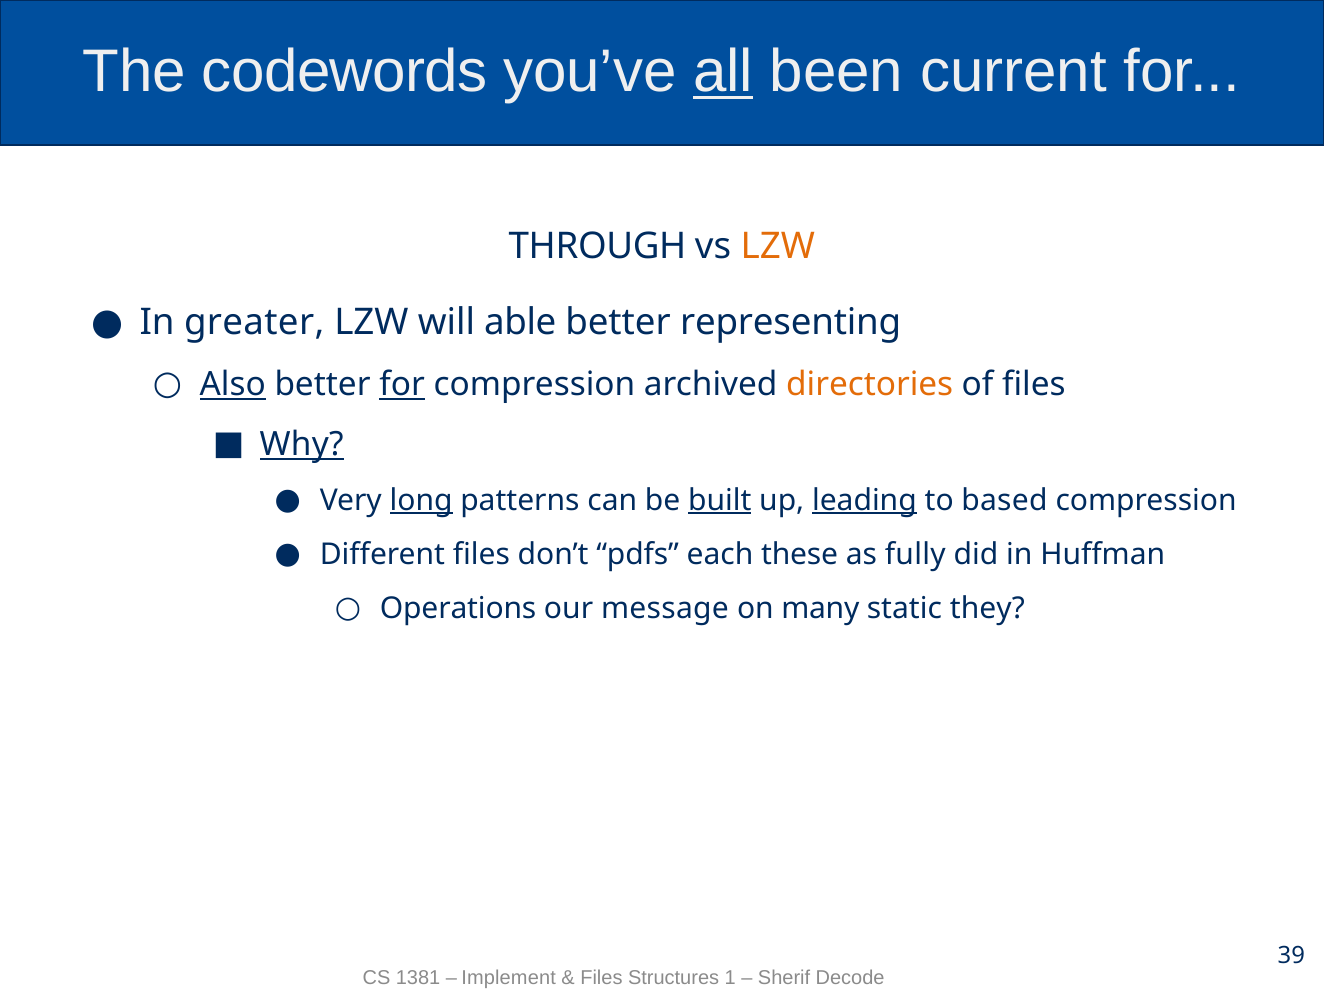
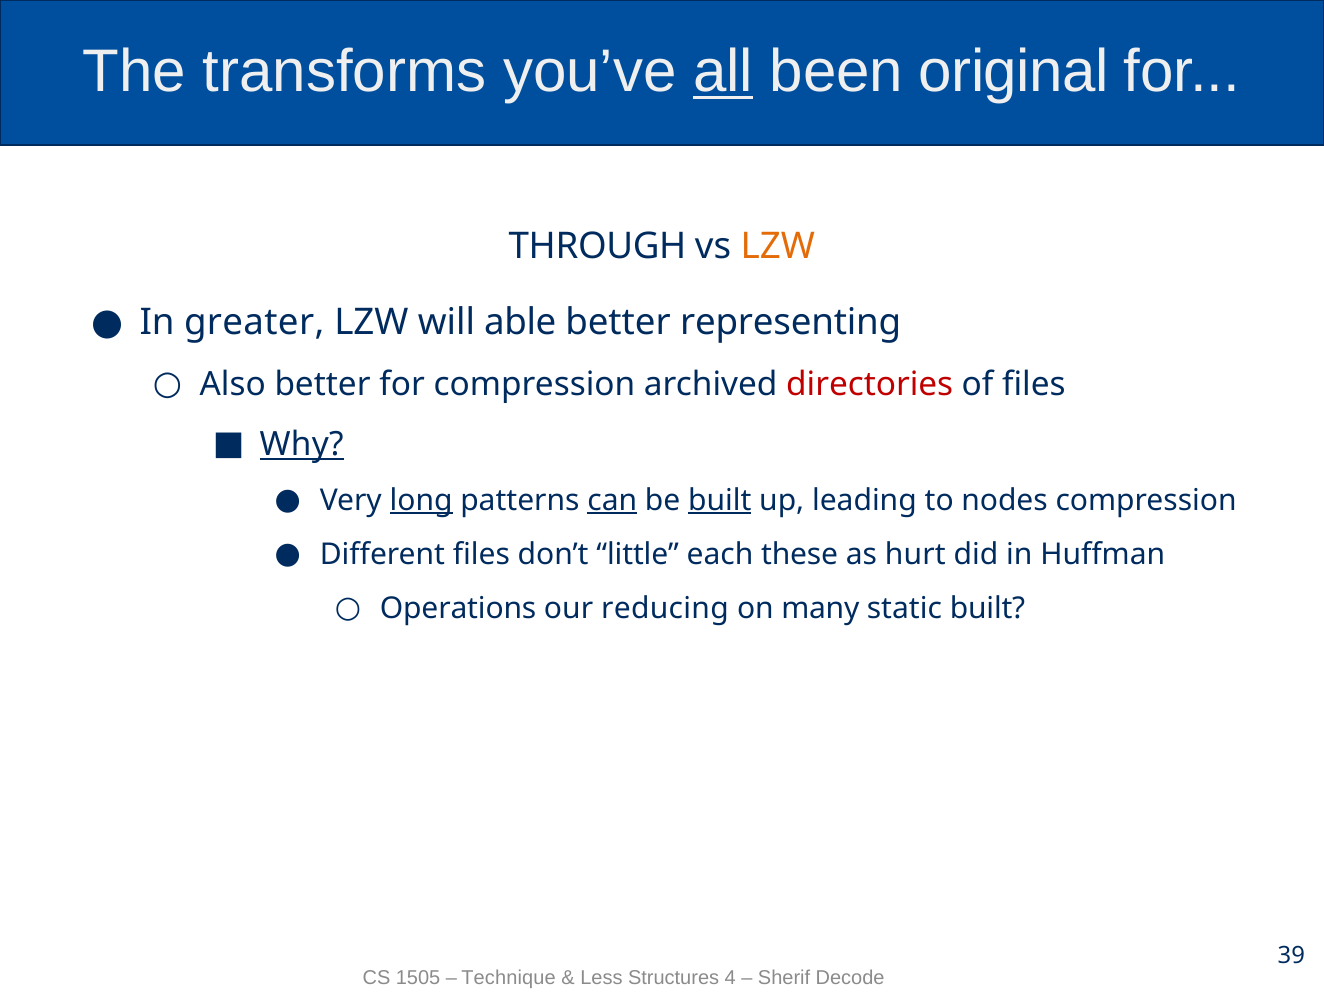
codewords: codewords -> transforms
current: current -> original
Also underline: present -> none
for at (402, 384) underline: present -> none
directories colour: orange -> red
can underline: none -> present
leading underline: present -> none
based: based -> nodes
pdfs: pdfs -> little
fully: fully -> hurt
message: message -> reducing
static they: they -> built
1381: 1381 -> 1505
Implement: Implement -> Technique
Files at (601, 977): Files -> Less
1: 1 -> 4
